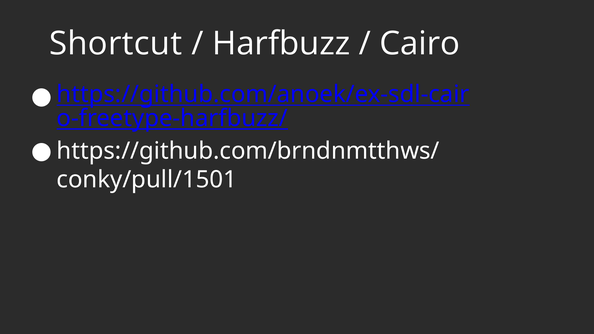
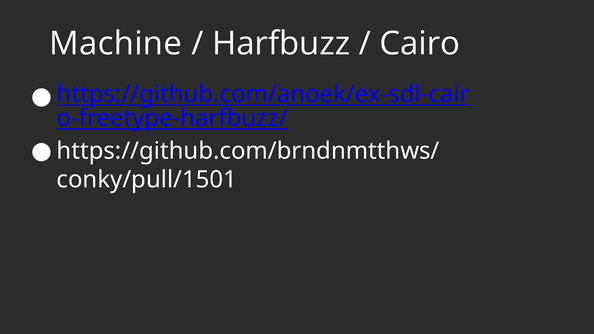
Shortcut: Shortcut -> Machine
